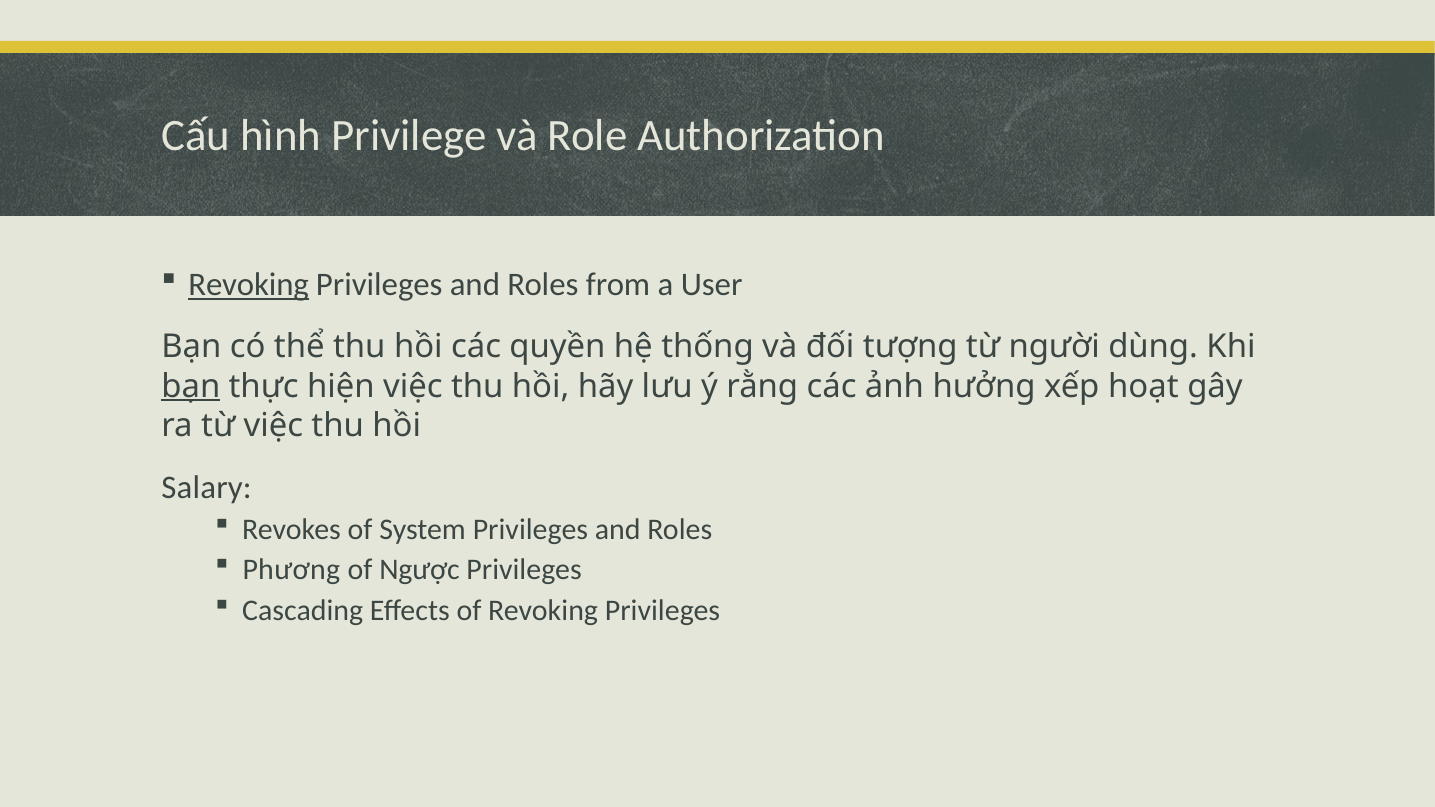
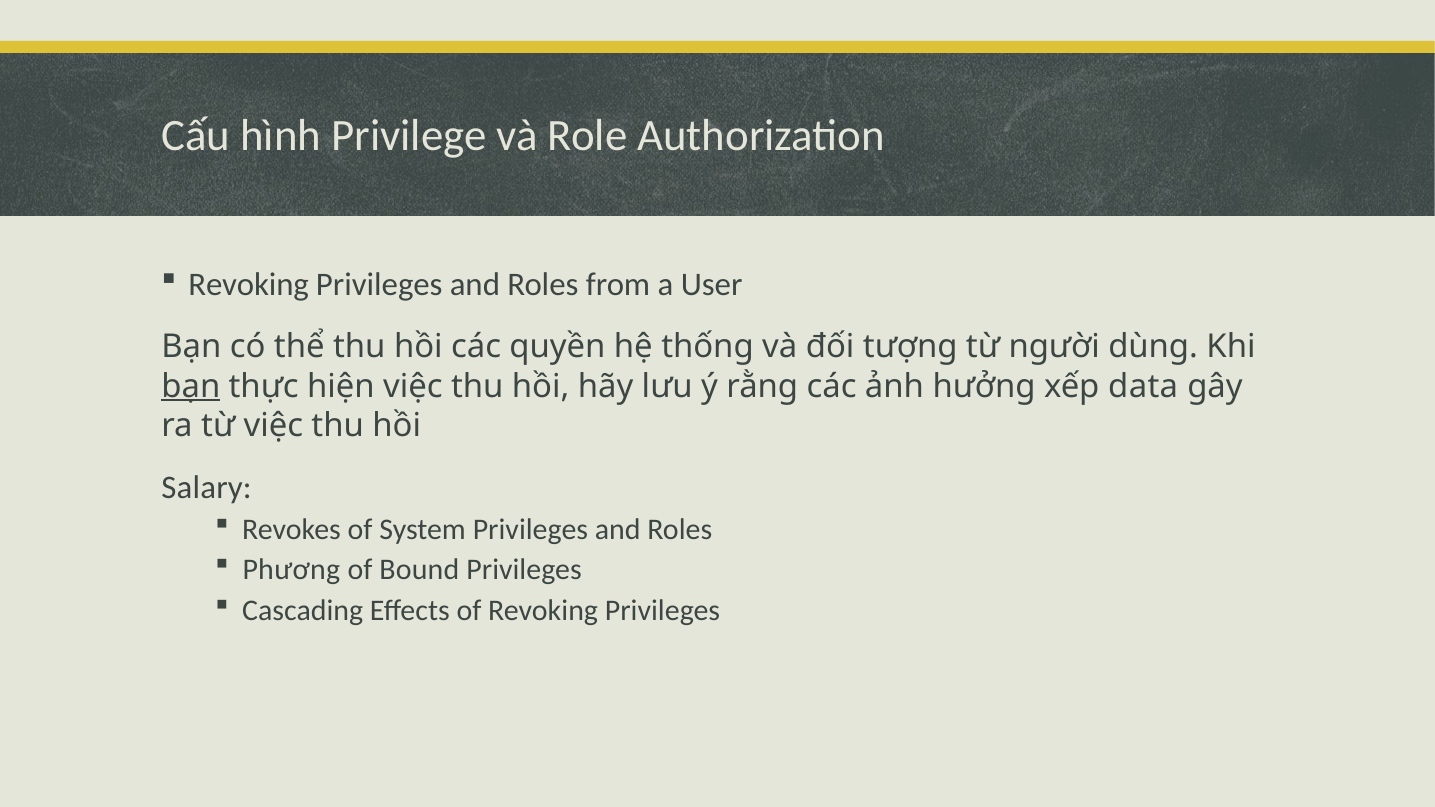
Revoking at (249, 285) underline: present -> none
hoạt: hoạt -> data
Ngược: Ngược -> Bound
